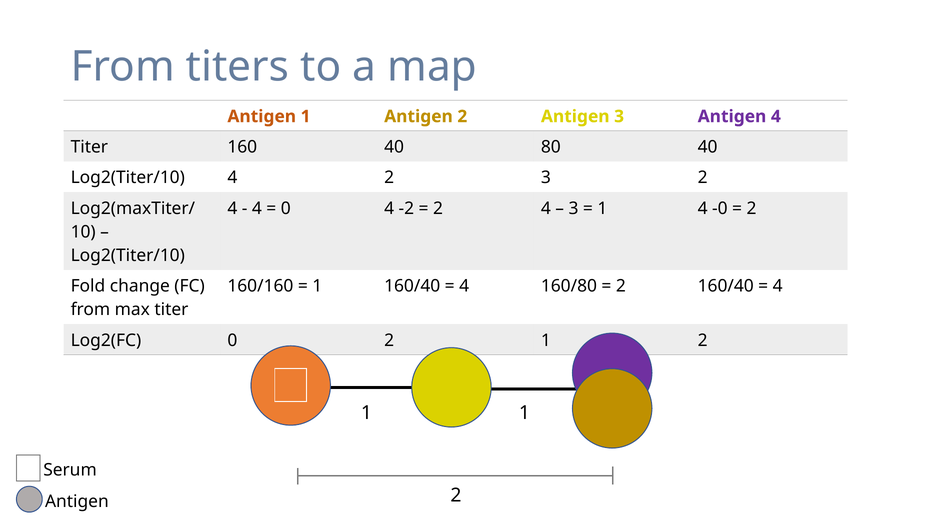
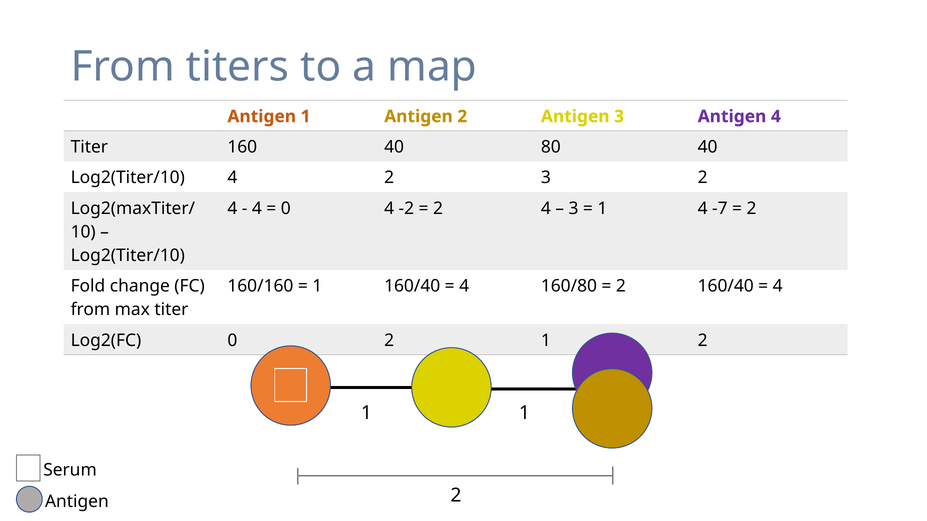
-0: -0 -> -7
